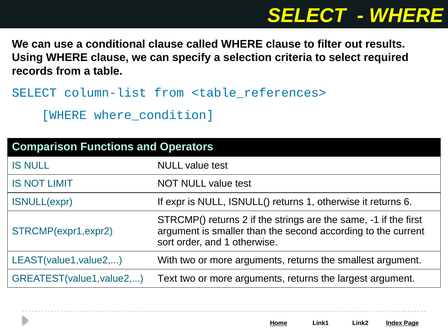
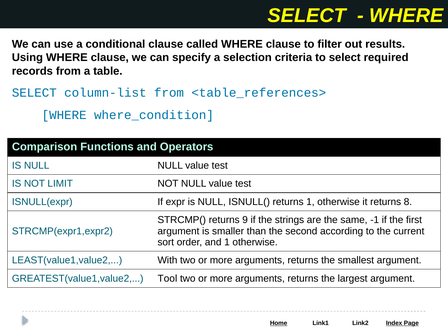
6: 6 -> 8
2: 2 -> 9
Text: Text -> Tool
